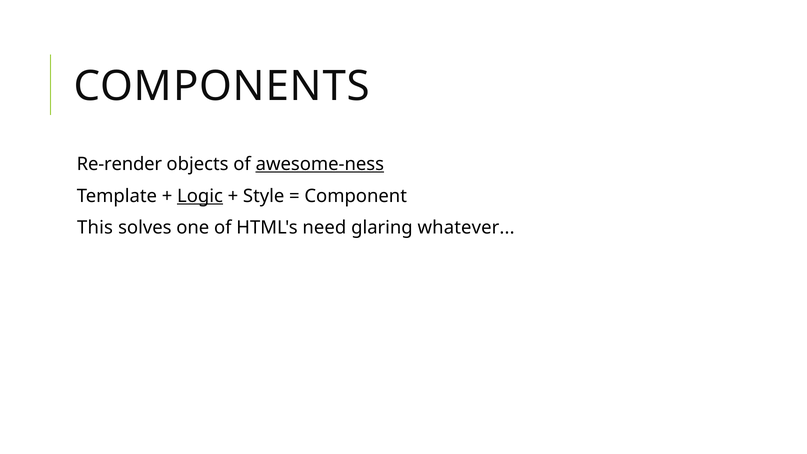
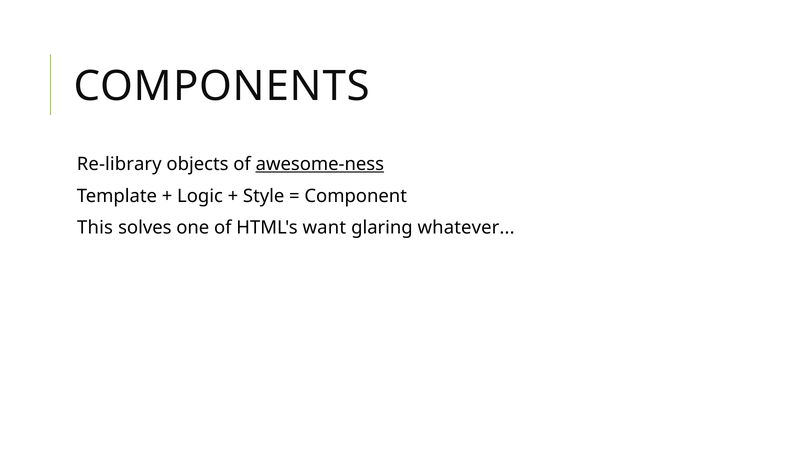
Re-render: Re-render -> Re-library
Logic underline: present -> none
need: need -> want
